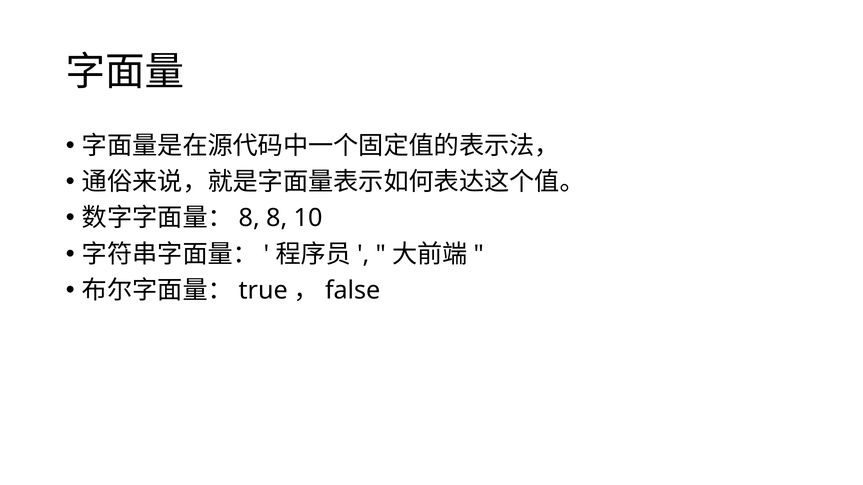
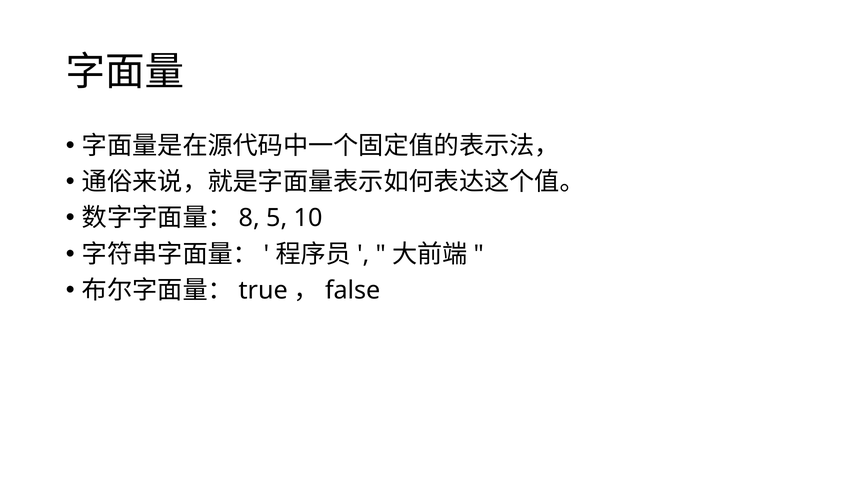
8 at (277, 218): 8 -> 5
